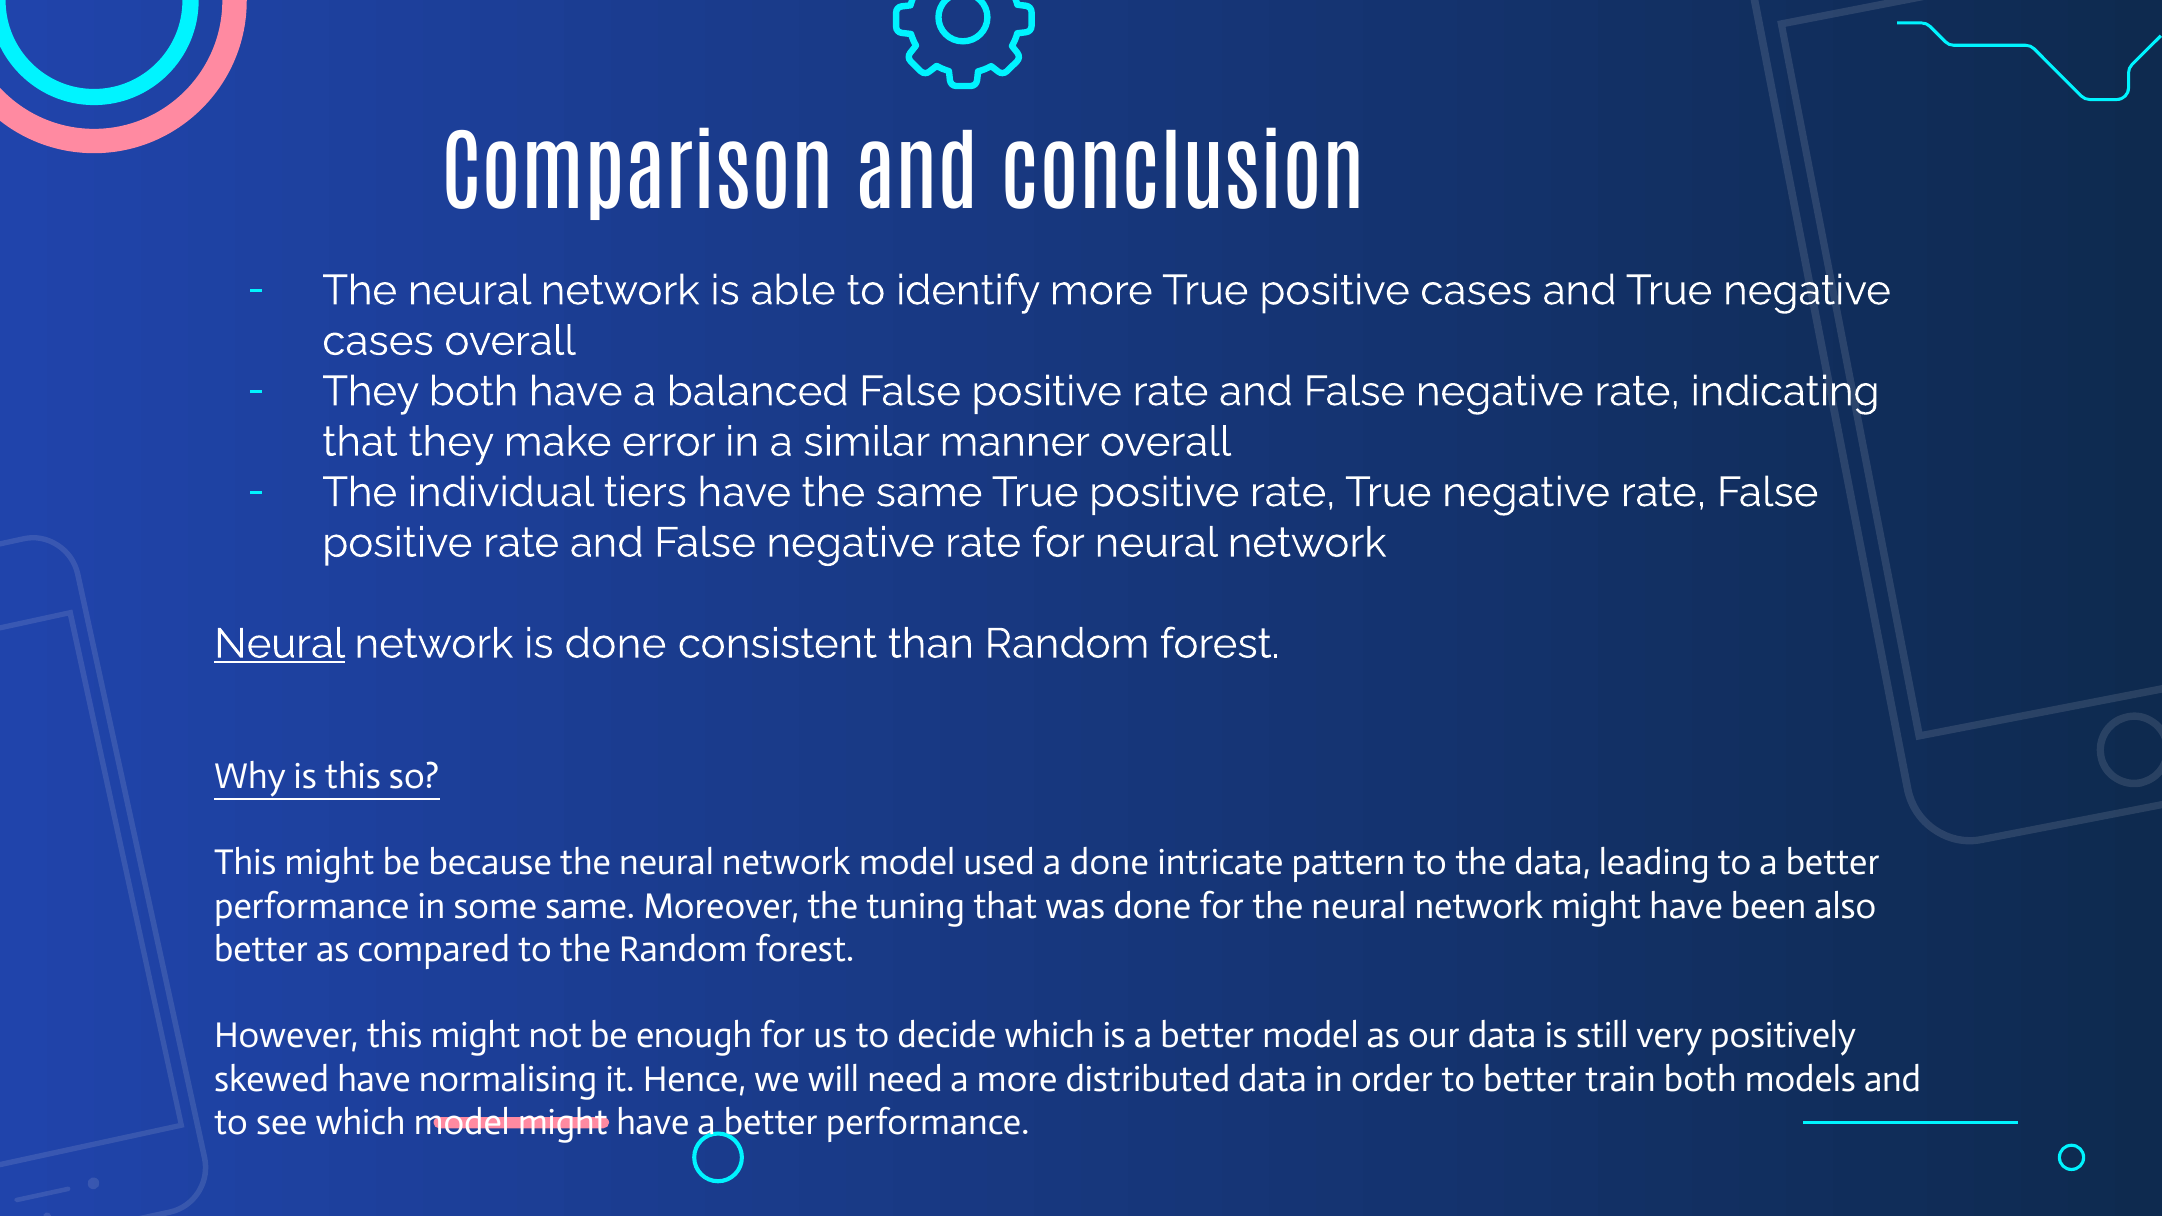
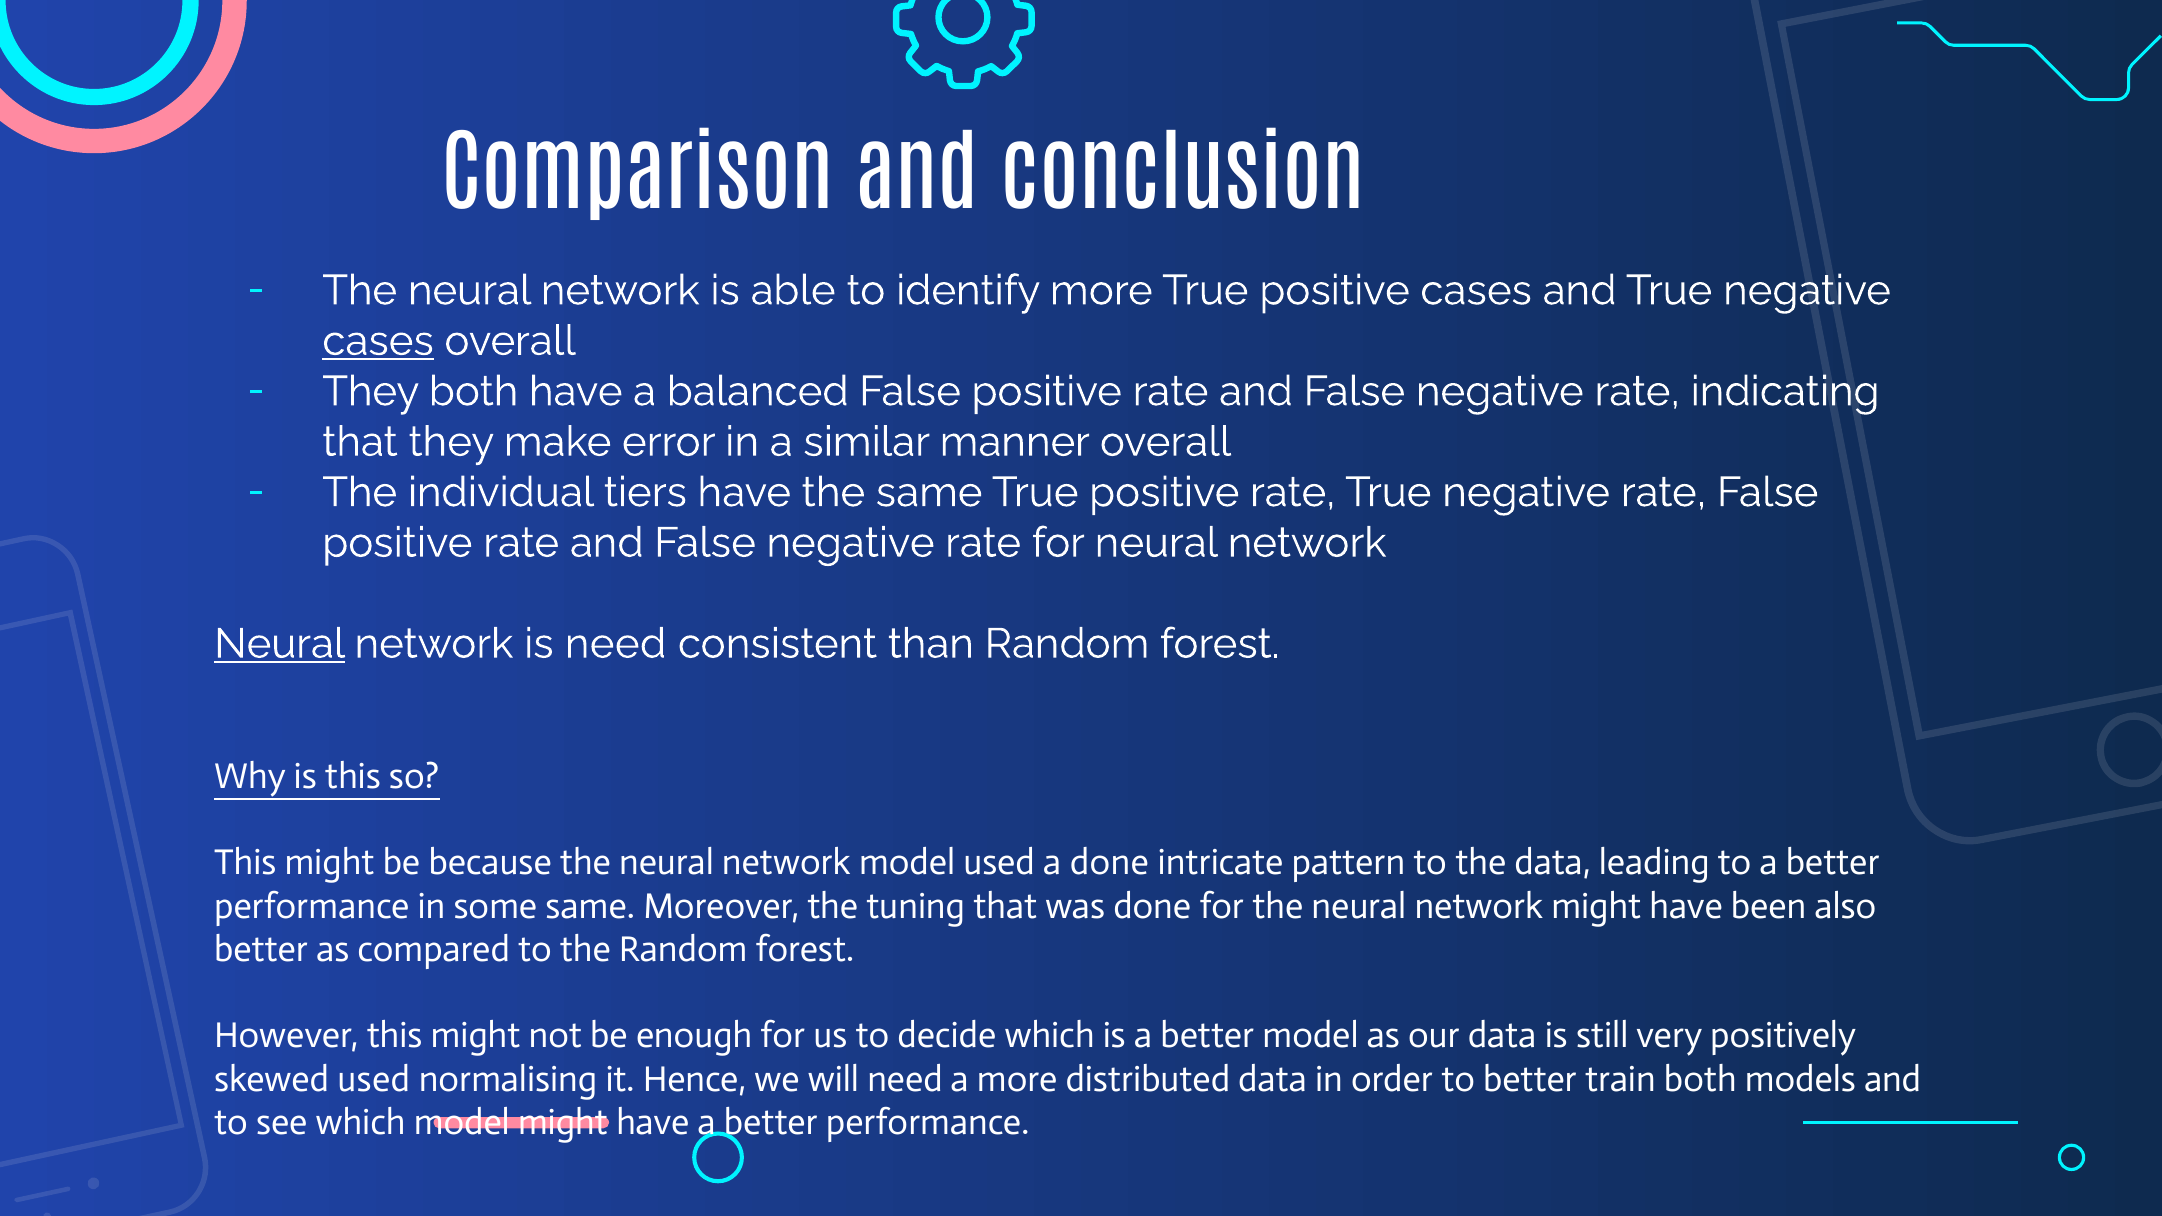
cases at (378, 341) underline: none -> present
is done: done -> need
skewed have: have -> used
